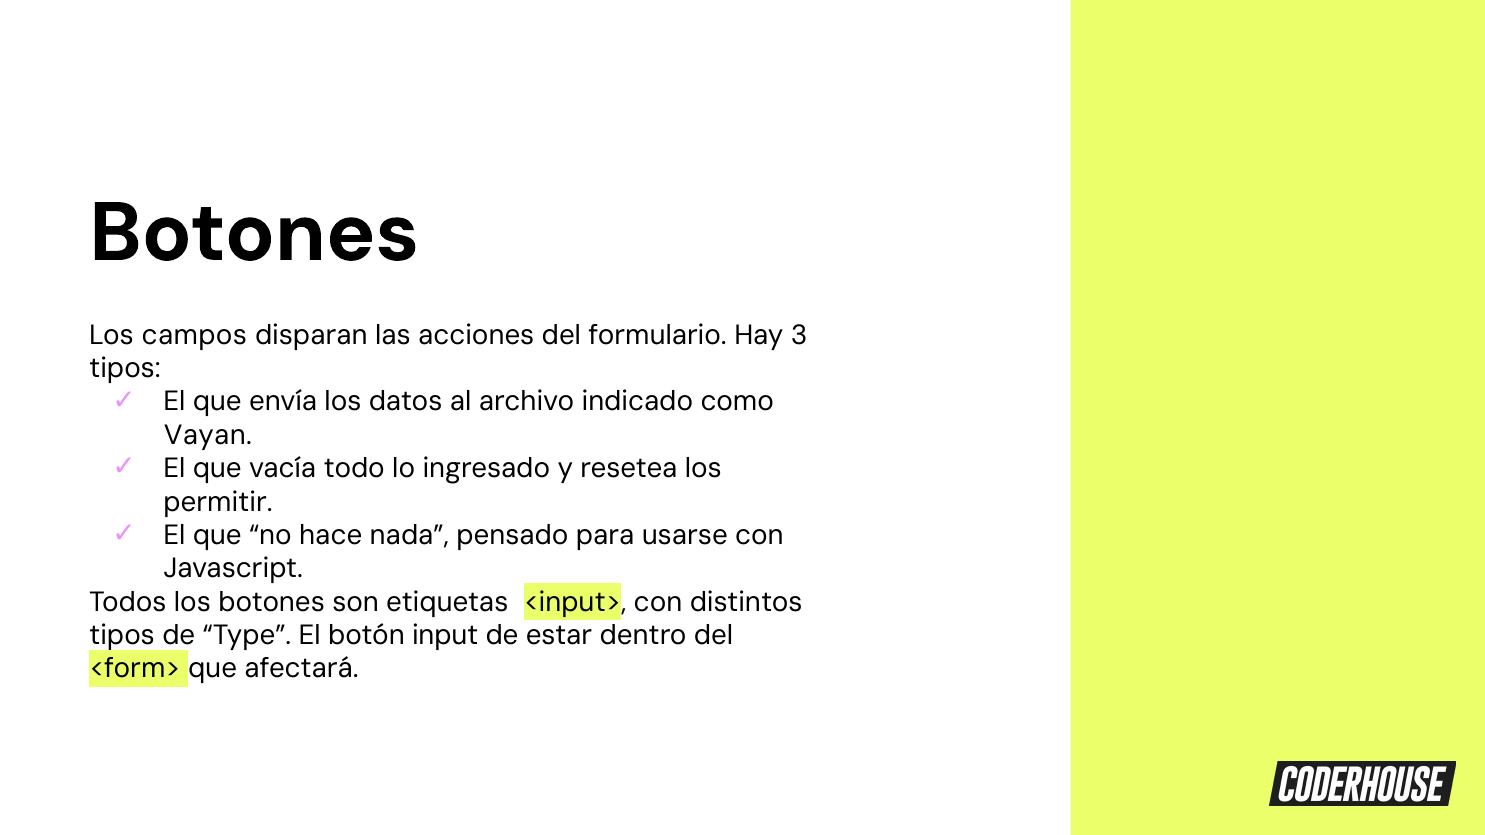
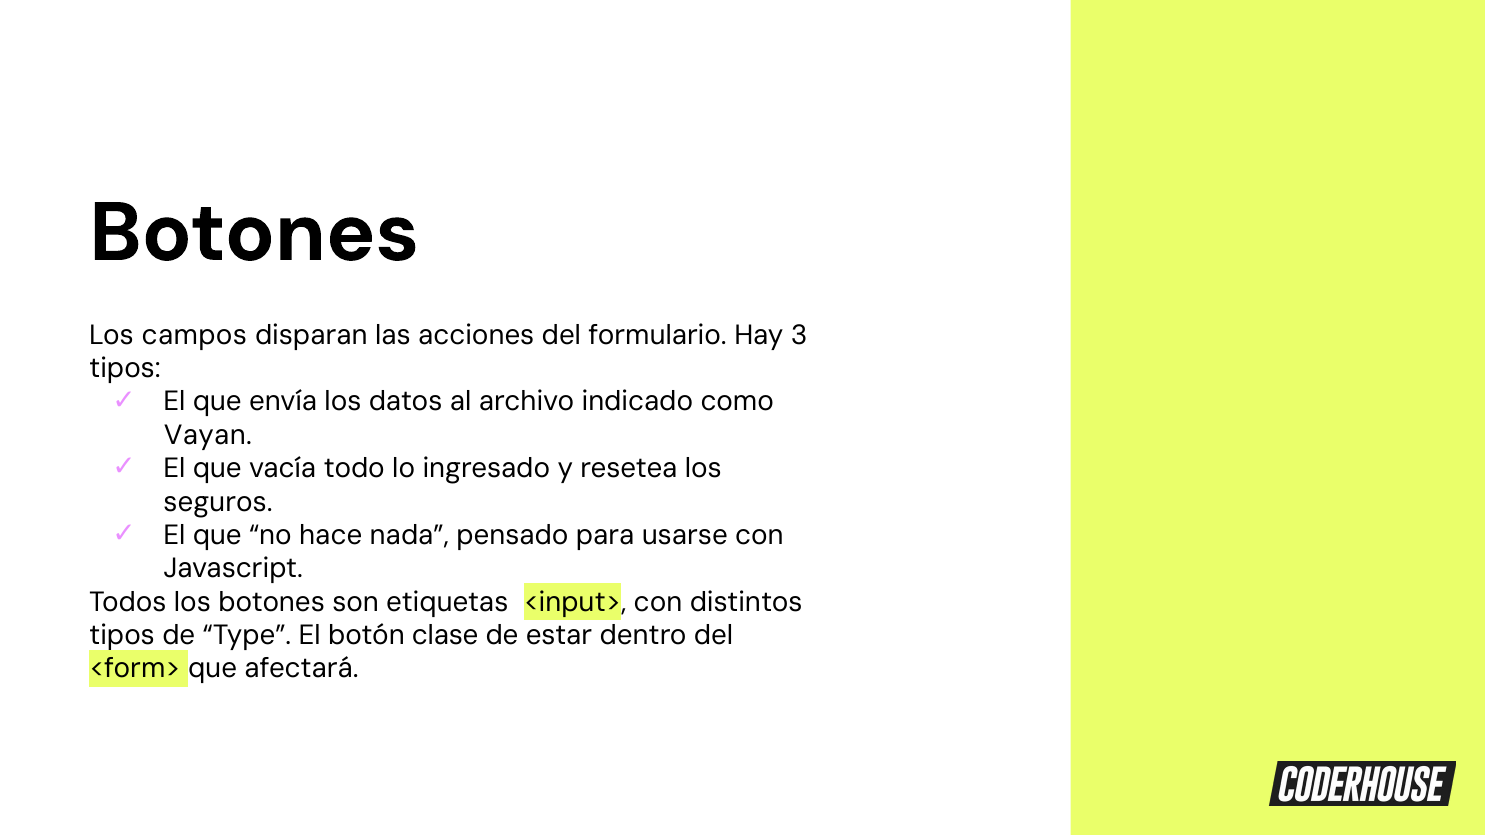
permitir: permitir -> seguros
input: input -> clase
